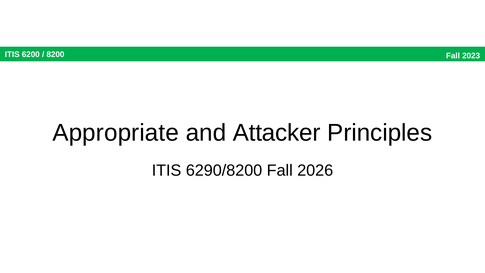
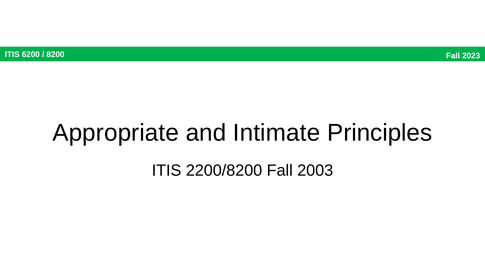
Attacker: Attacker -> Intimate
6290/8200: 6290/8200 -> 2200/8200
2026: 2026 -> 2003
